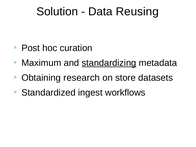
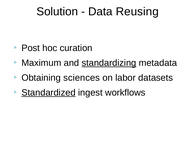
research: research -> sciences
store: store -> labor
Standardized underline: none -> present
